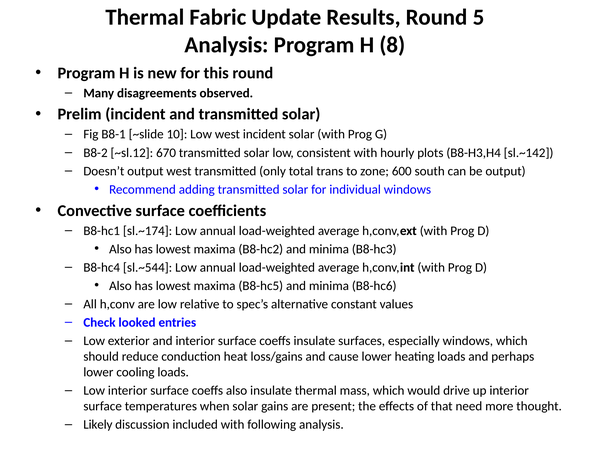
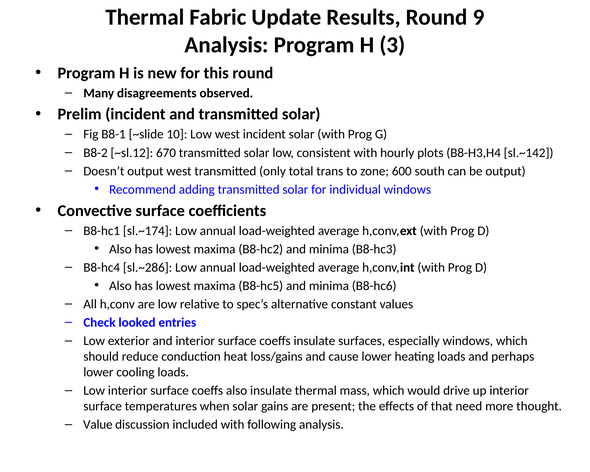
5: 5 -> 9
8: 8 -> 3
sl.~544: sl.~544 -> sl.~286
Likely: Likely -> Value
